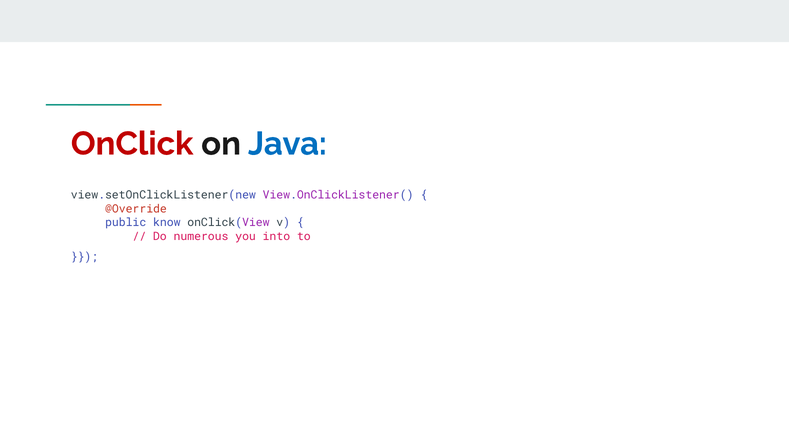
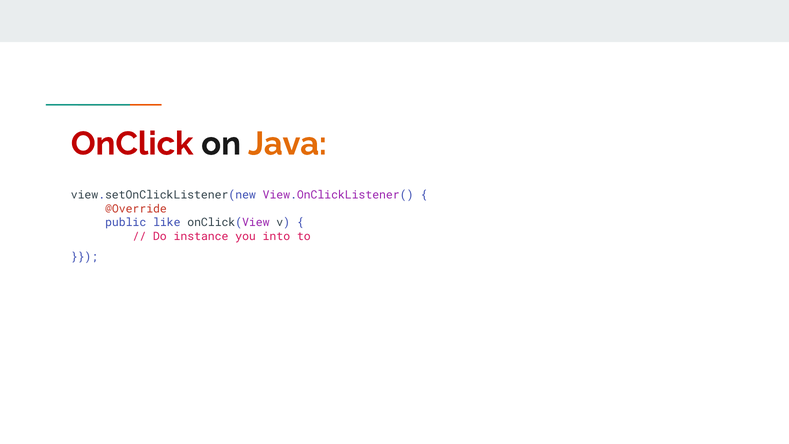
Java colour: blue -> orange
know: know -> like
numerous: numerous -> instance
